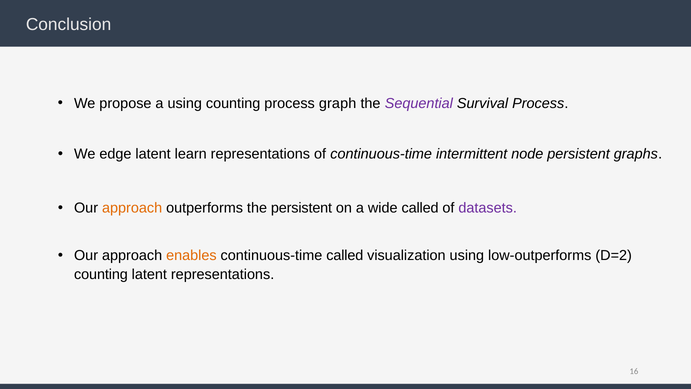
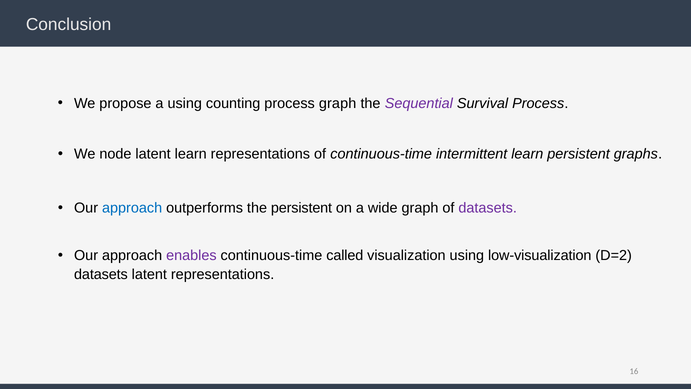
edge: edge -> node
intermittent node: node -> learn
approach at (132, 208) colour: orange -> blue
wide called: called -> graph
enables colour: orange -> purple
low-outperforms: low-outperforms -> low-visualization
counting at (101, 274): counting -> datasets
